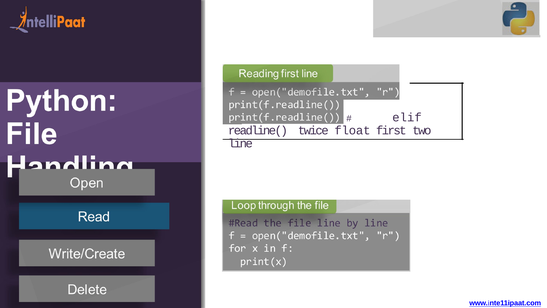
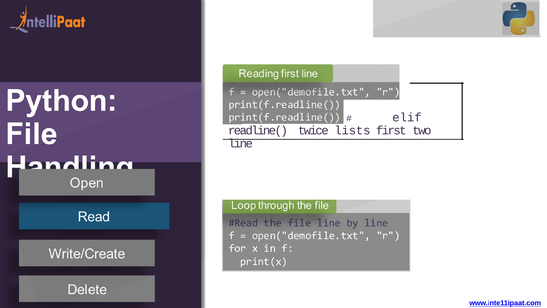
float: float -> lists
